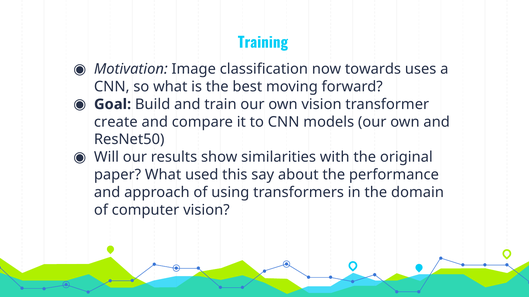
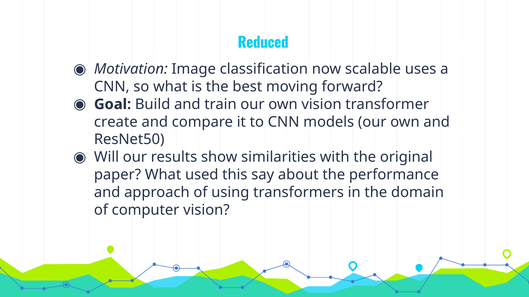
Training: Training -> Reduced
towards: towards -> scalable
